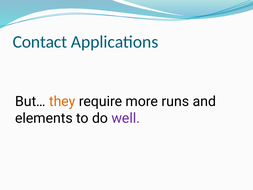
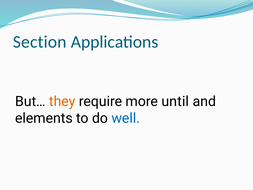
Contact: Contact -> Section
runs: runs -> until
well colour: purple -> blue
